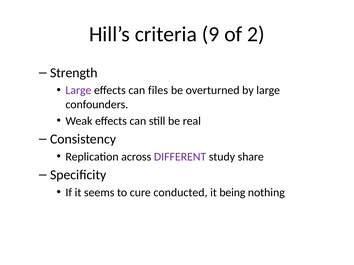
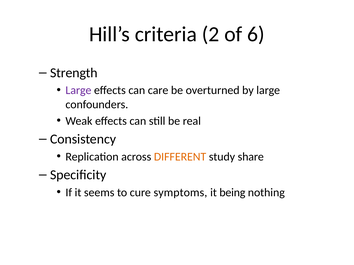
9: 9 -> 2
2: 2 -> 6
files: files -> care
DIFFERENT colour: purple -> orange
conducted: conducted -> symptoms
